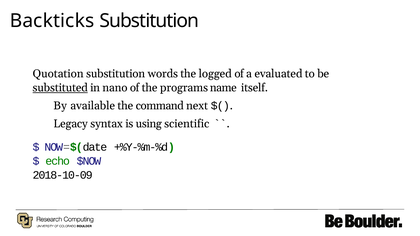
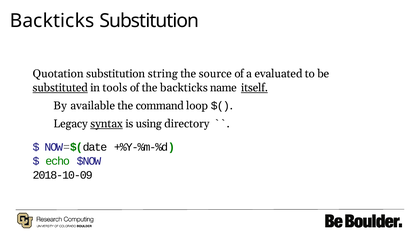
words: words -> string
logged: logged -> source
nano: nano -> tools
the programs: programs -> backticks
itself underline: none -> present
next: next -> loop
syntax underline: none -> present
scientific: scientific -> directory
